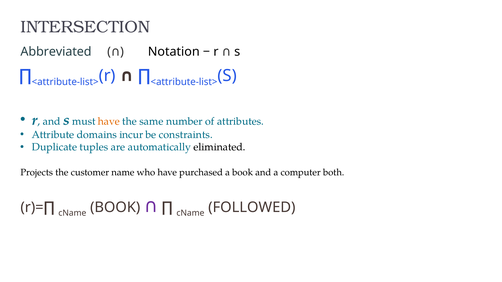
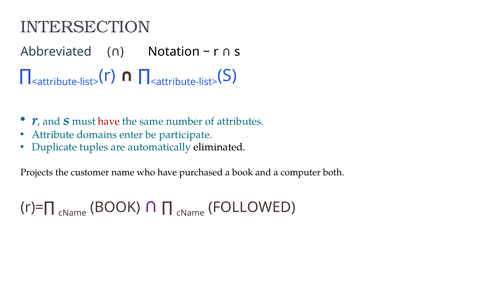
have at (109, 121) colour: orange -> red
incur: incur -> enter
constraints: constraints -> participate
